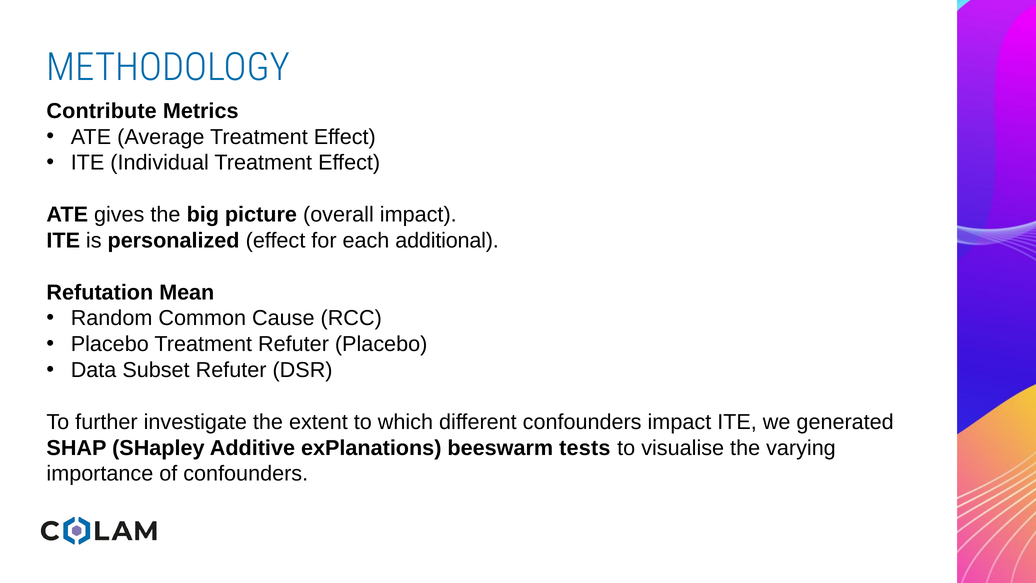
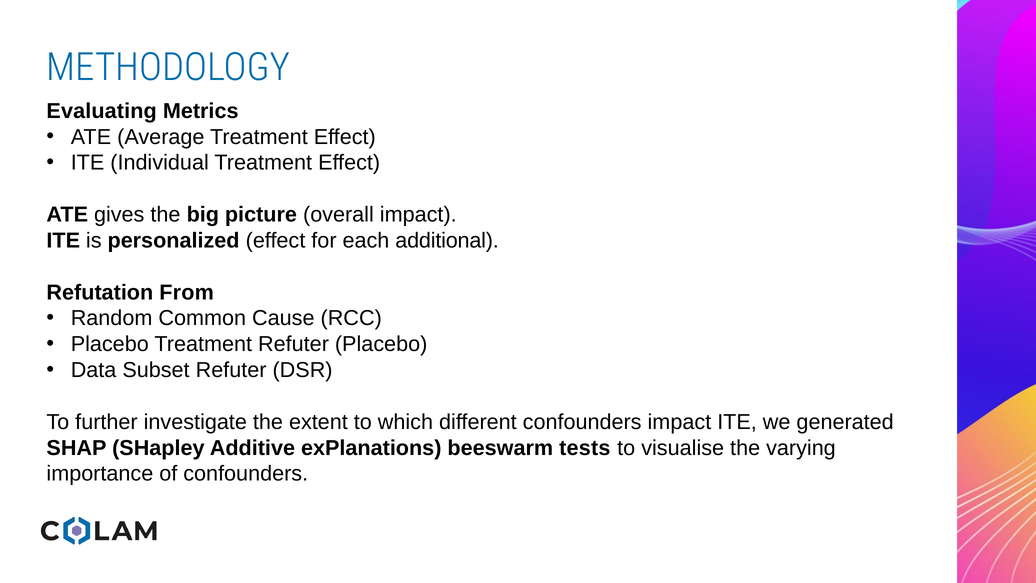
Contribute: Contribute -> Evaluating
Mean: Mean -> From
